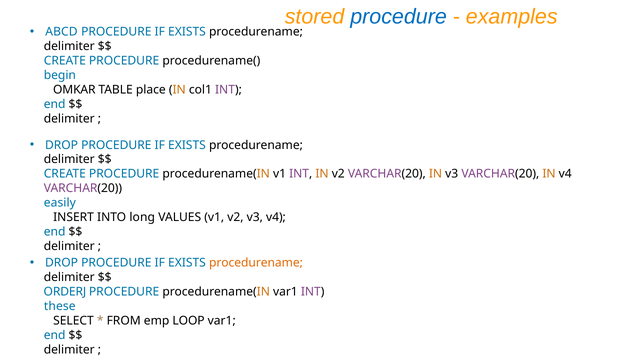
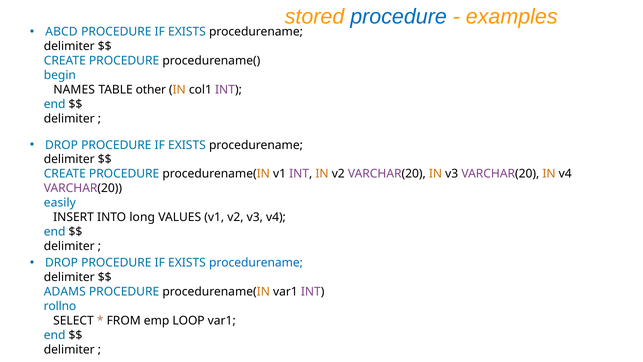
OMKAR: OMKAR -> NAMES
place: place -> other
procedurename at (256, 263) colour: orange -> blue
ORDERJ: ORDERJ -> ADAMS
these: these -> rollno
